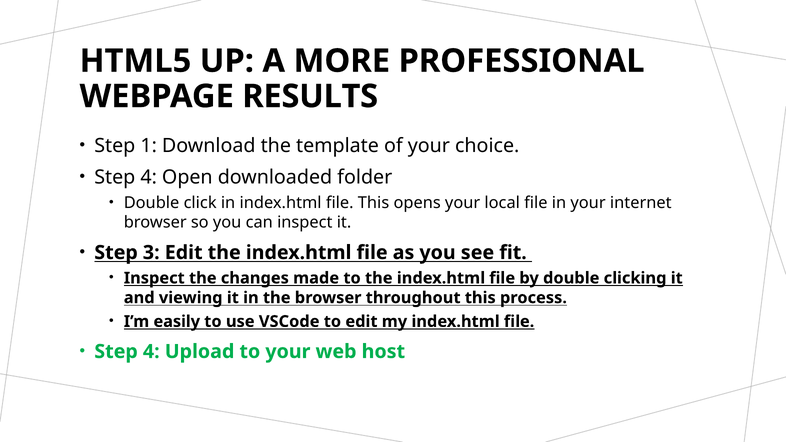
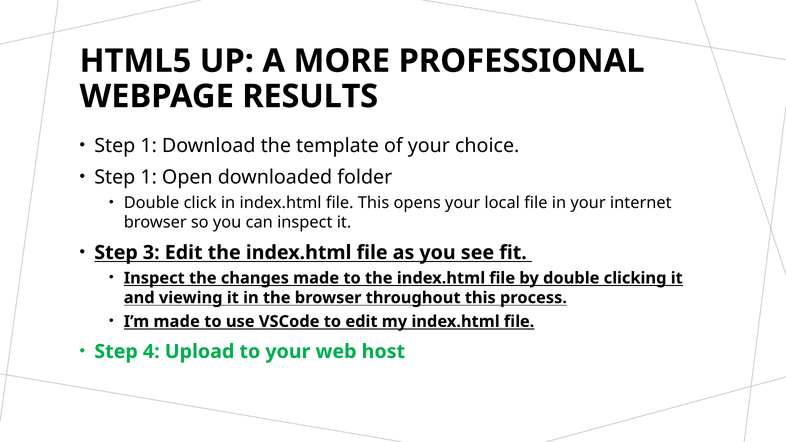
4 at (149, 177): 4 -> 1
I’m easily: easily -> made
